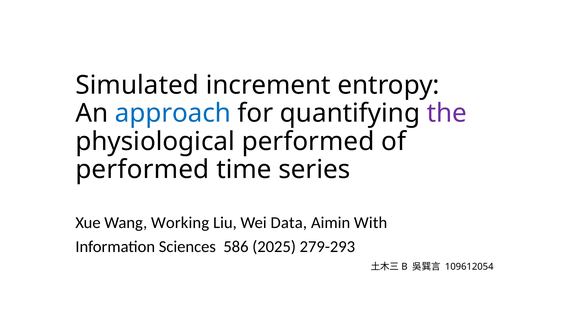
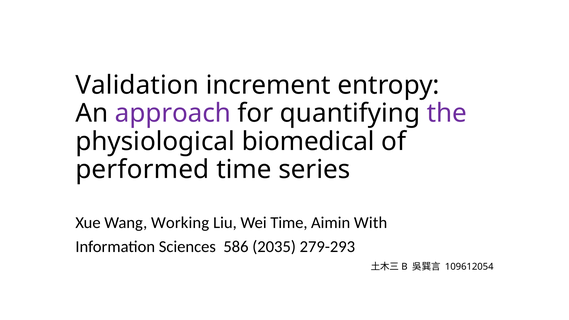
Simulated: Simulated -> Validation
approach colour: blue -> purple
physiological performed: performed -> biomedical
Wei Data: Data -> Time
2025: 2025 -> 2035
